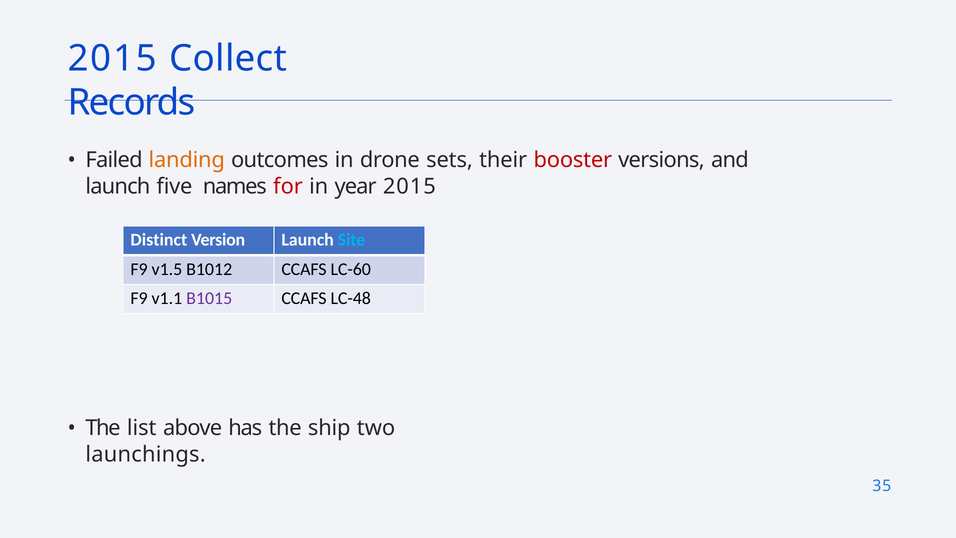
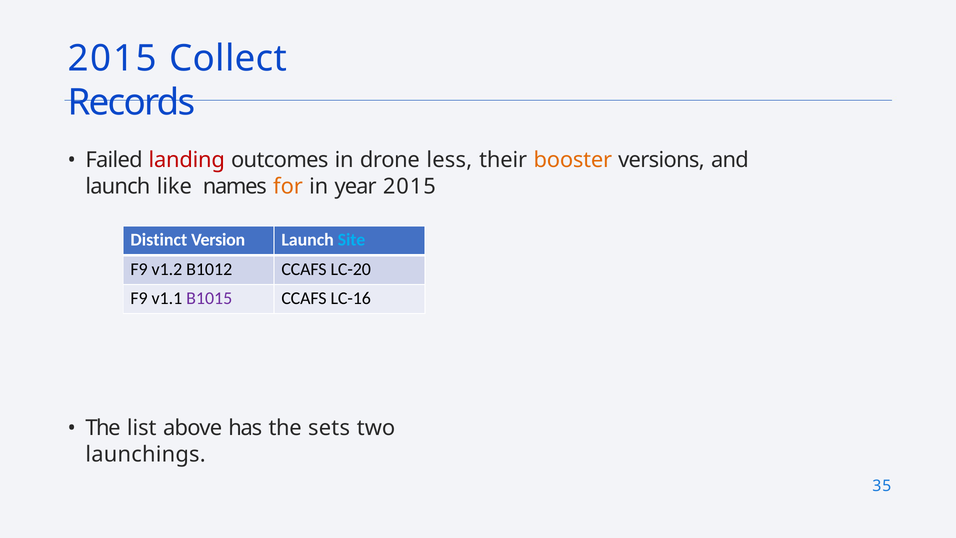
landing colour: orange -> red
sets: sets -> less
booster colour: red -> orange
five: five -> like
for colour: red -> orange
v1.5: v1.5 -> v1.2
LC-60: LC-60 -> LC-20
LC-48: LC-48 -> LC-16
ship: ship -> sets
